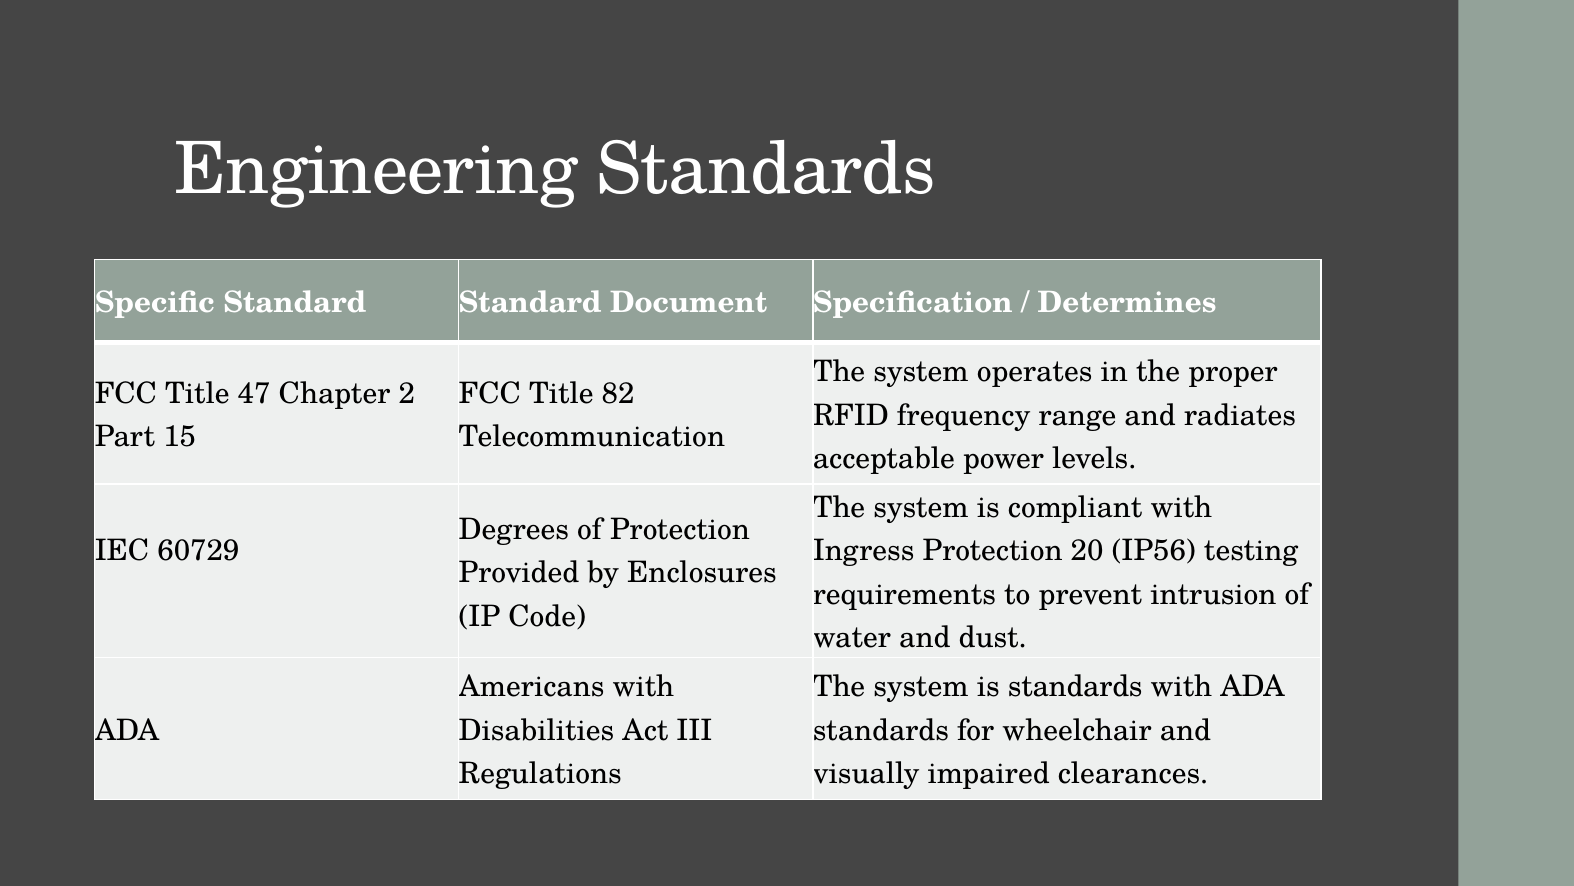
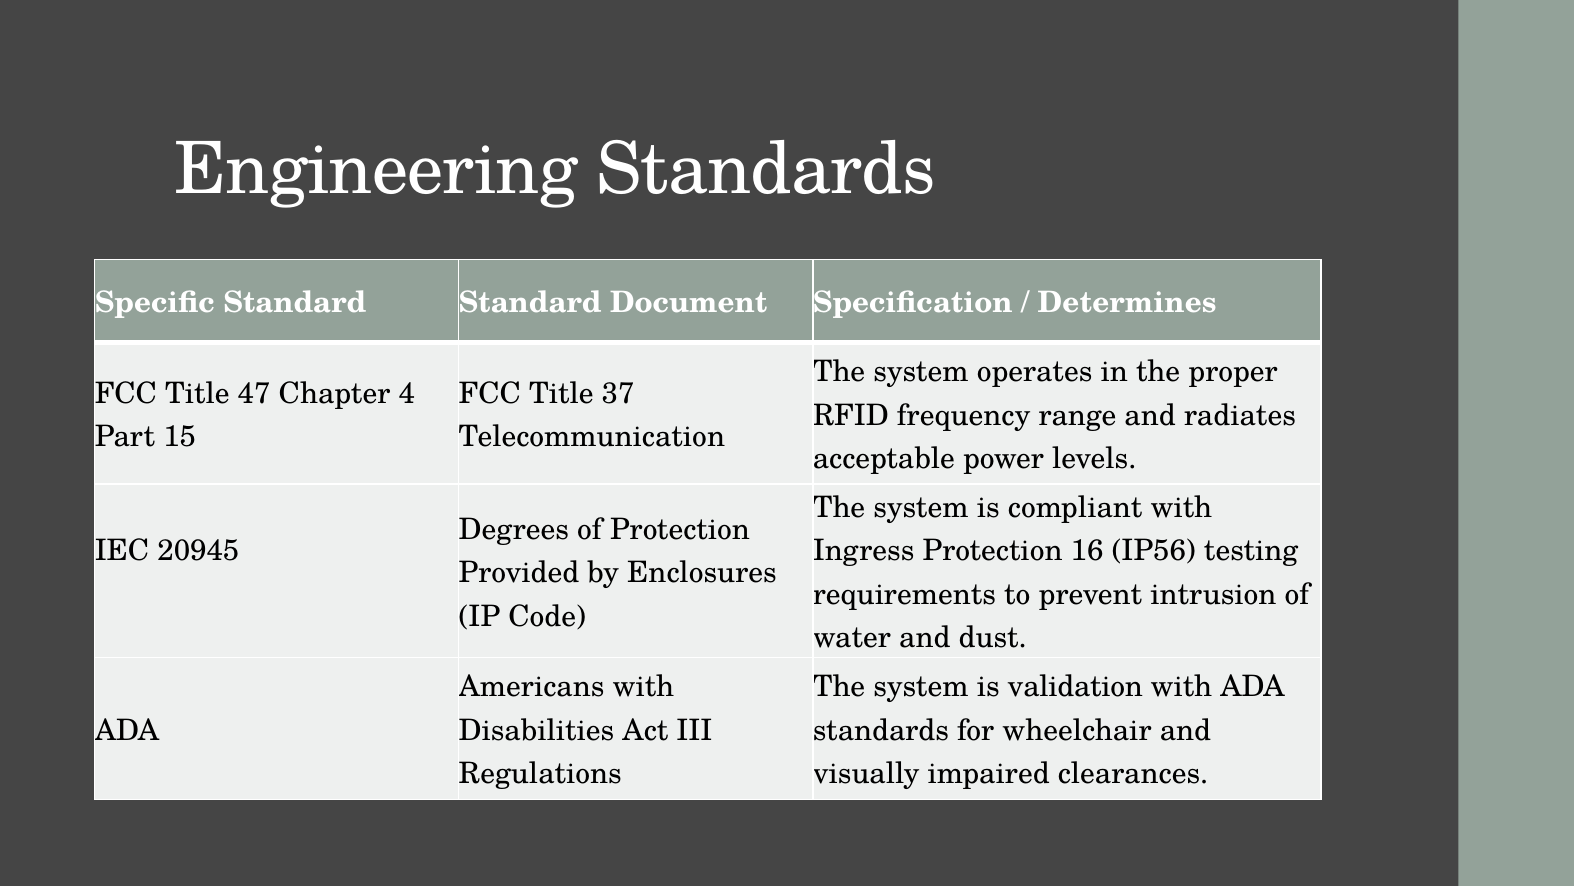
2: 2 -> 4
82: 82 -> 37
60729: 60729 -> 20945
20: 20 -> 16
is standards: standards -> validation
